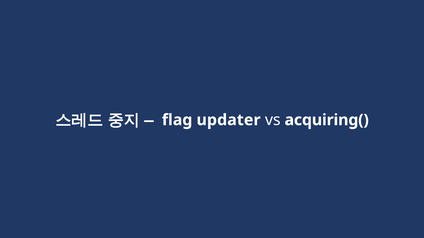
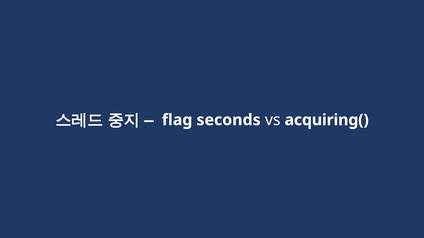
updater: updater -> seconds
